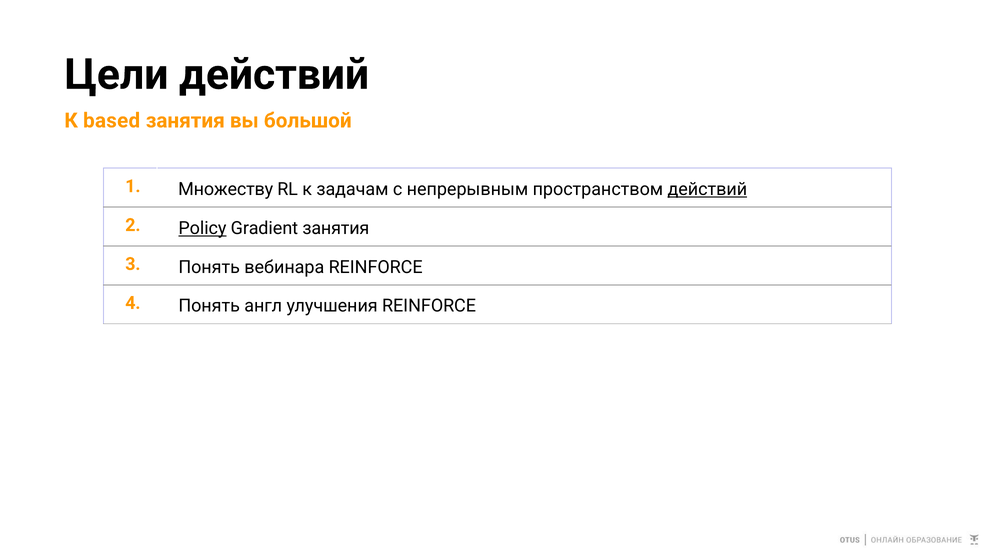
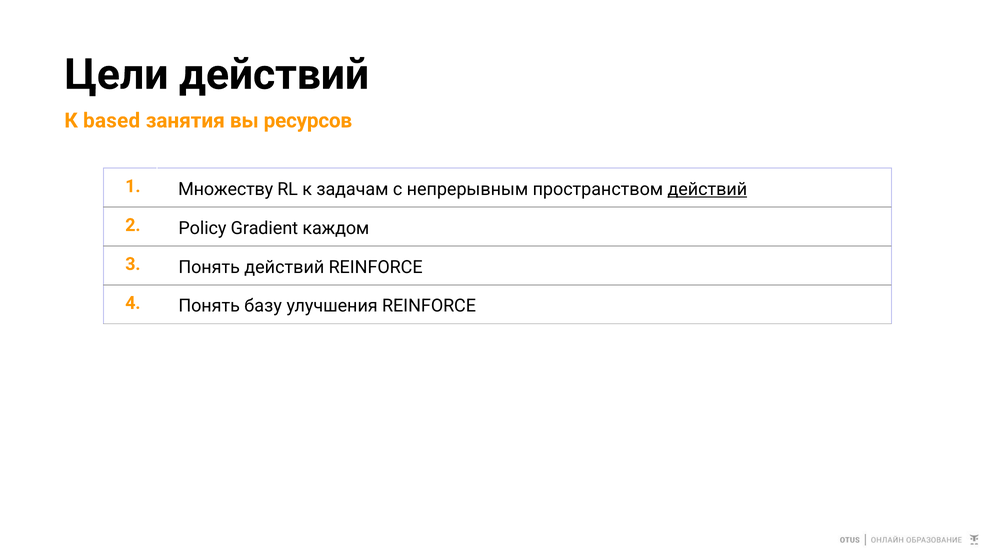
большой: большой -> ресурсов
Policy underline: present -> none
Gradient занятия: занятия -> каждом
Понять вебинара: вебинара -> действий
англ: англ -> базу
